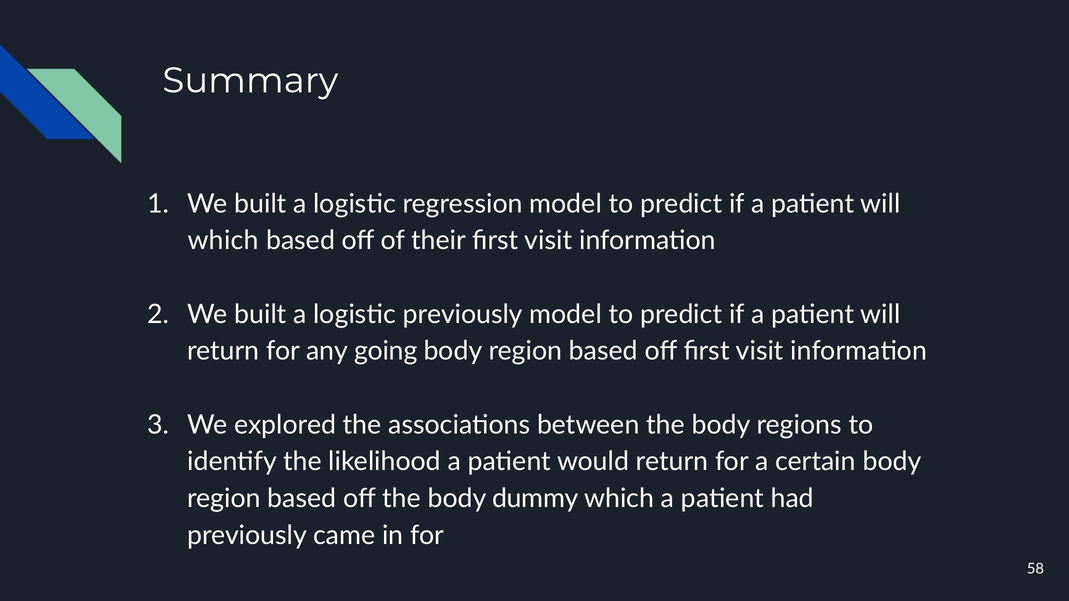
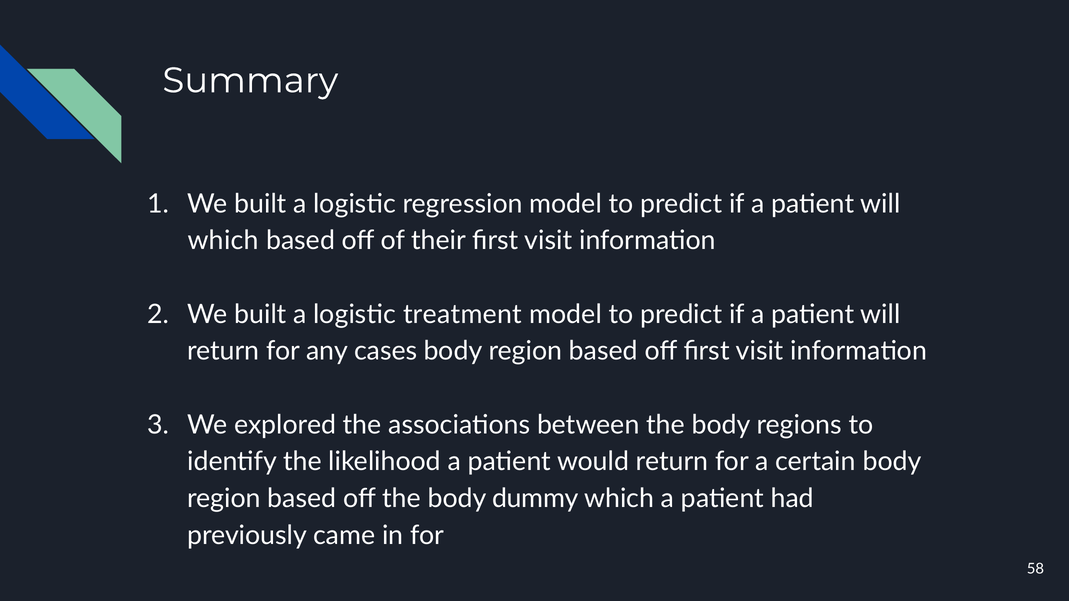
logistic previously: previously -> treatment
going: going -> cases
